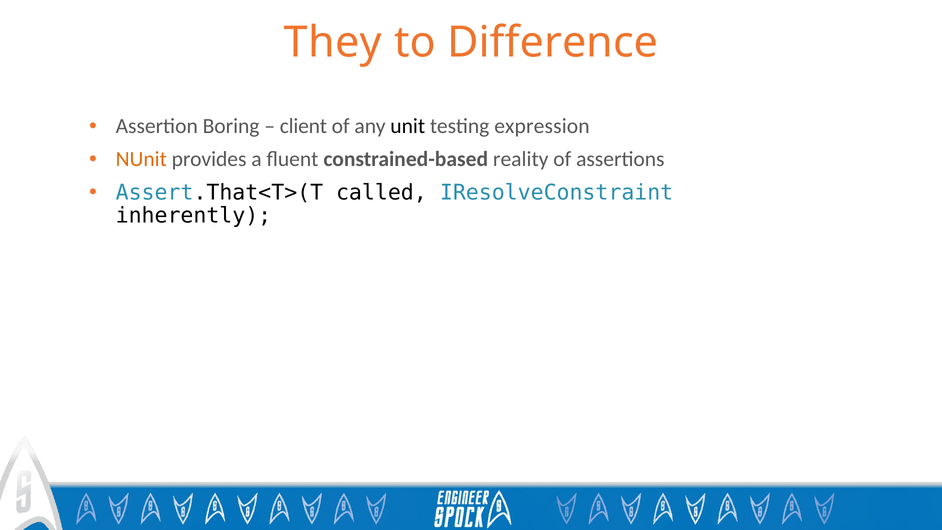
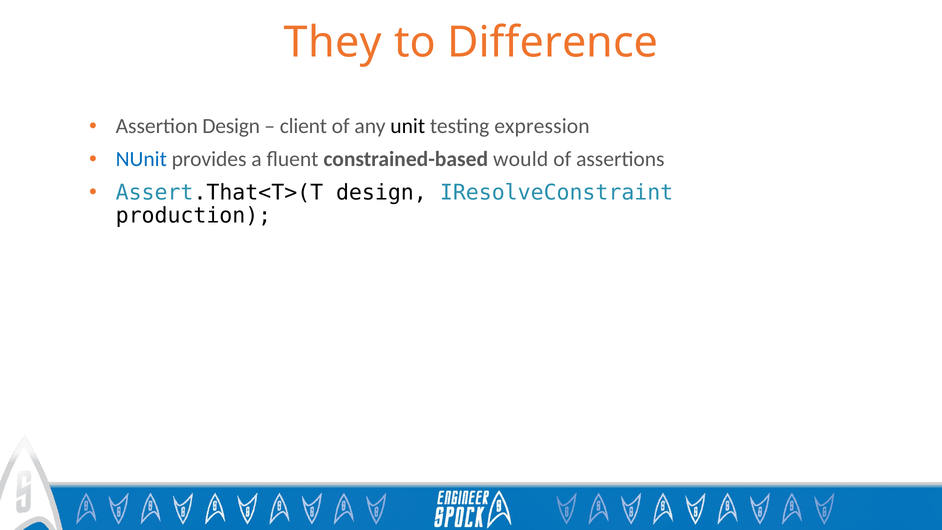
Assertion Boring: Boring -> Design
NUnit colour: orange -> blue
reality: reality -> would
Assert.That<T>(T called: called -> design
inherently: inherently -> production
